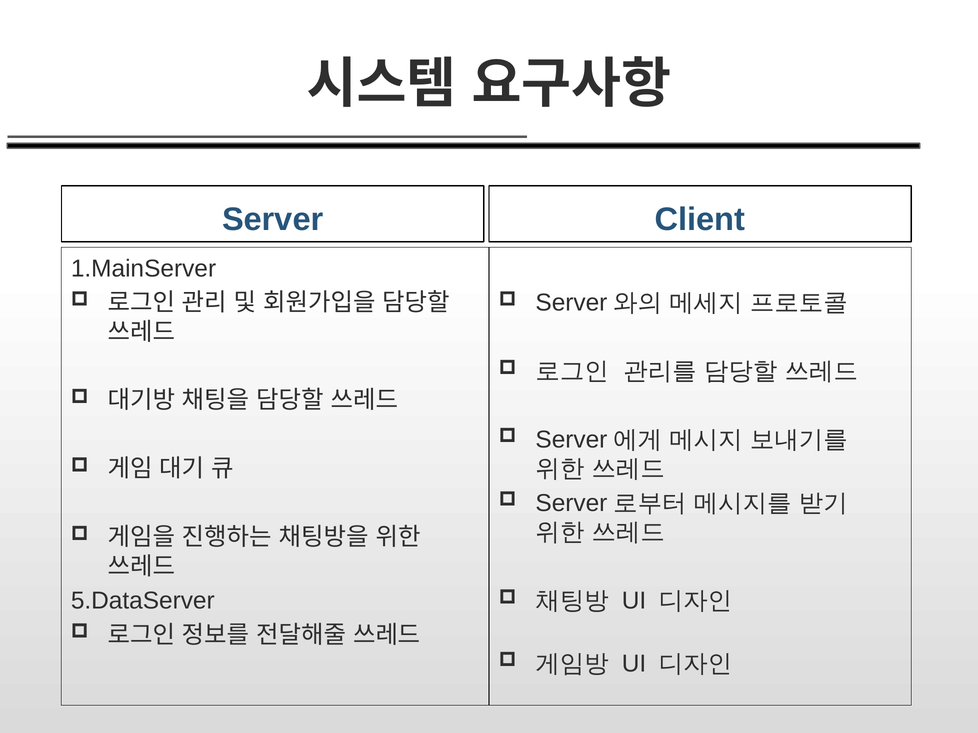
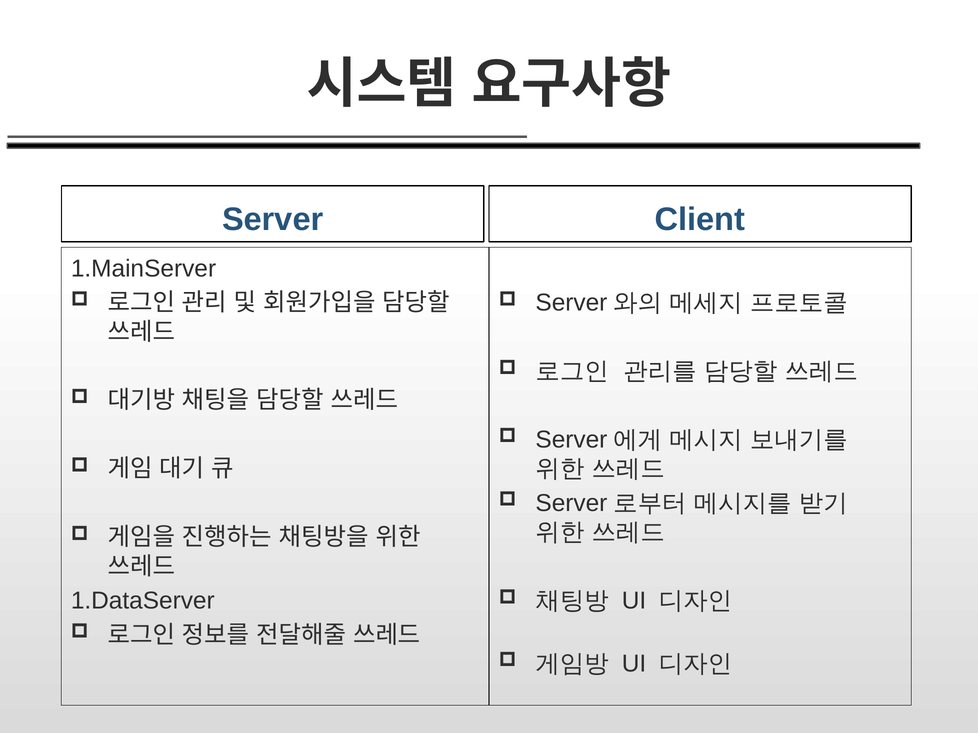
5.DataServer: 5.DataServer -> 1.DataServer
